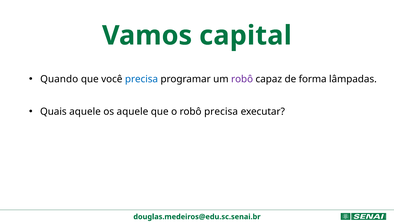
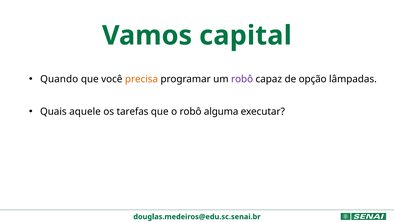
precisa at (141, 79) colour: blue -> orange
forma: forma -> opção
os aquele: aquele -> tarefas
robô precisa: precisa -> alguma
